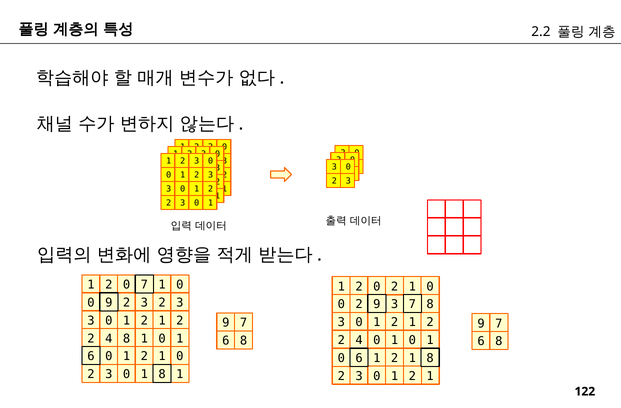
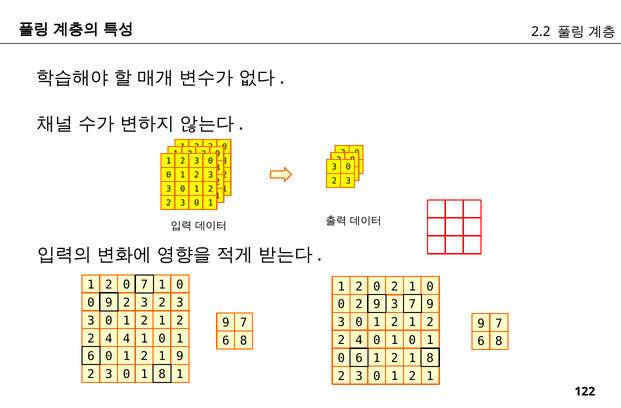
3 8: 8 -> 9
4 8: 8 -> 4
2 1 0: 0 -> 9
